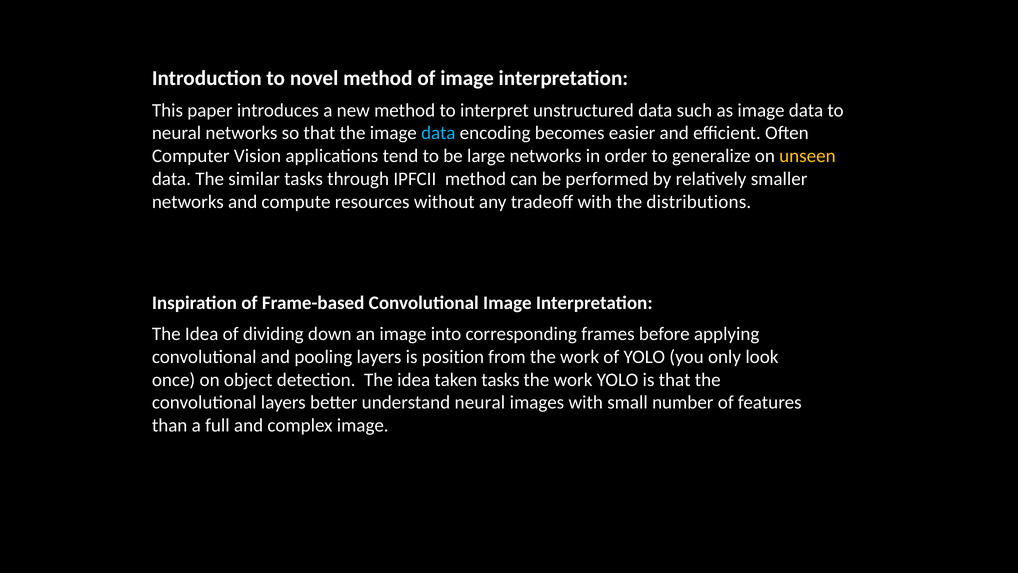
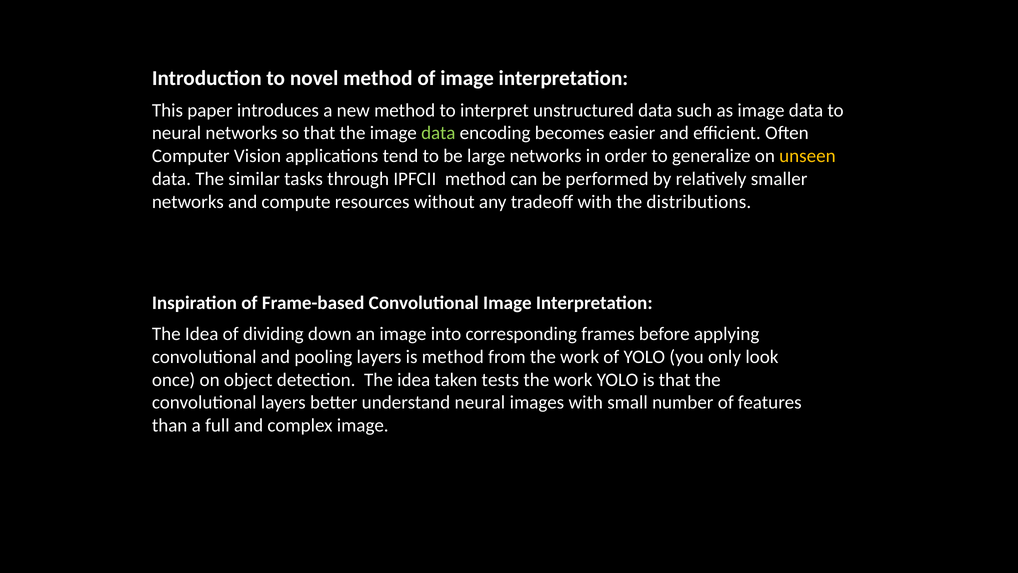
data at (438, 133) colour: light blue -> light green
is position: position -> method
taken tasks: tasks -> tests
